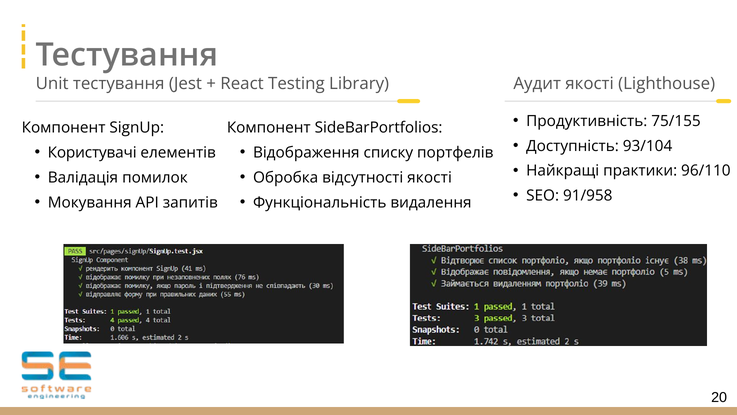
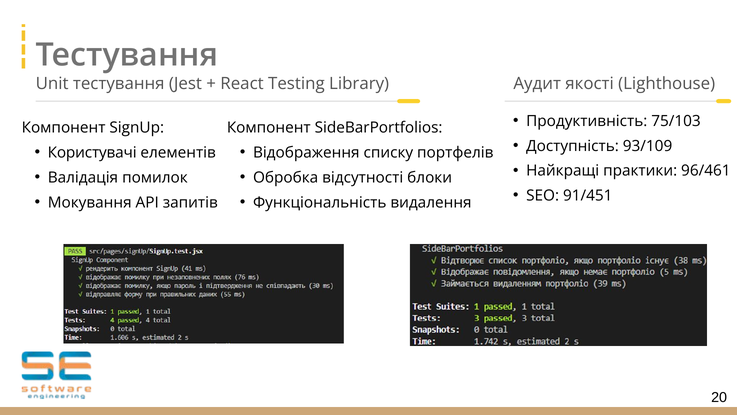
75/155: 75/155 -> 75/103
93/104: 93/104 -> 93/109
96/110: 96/110 -> 96/461
відсутності якості: якості -> блоки
91/958: 91/958 -> 91/451
